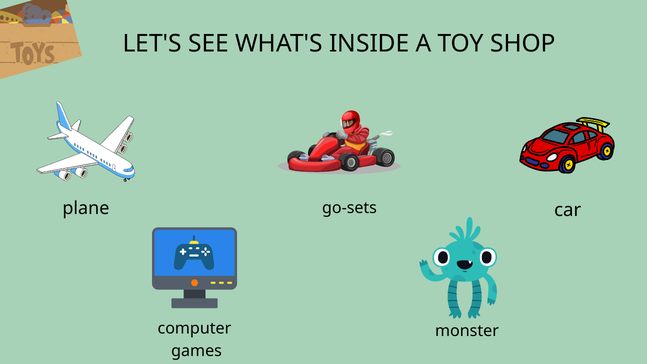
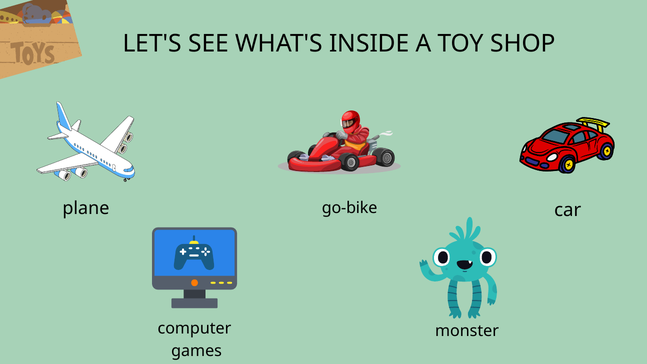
go-sets: go-sets -> go-bike
